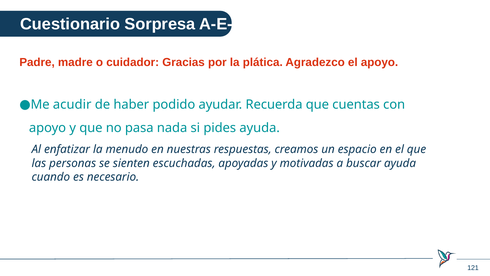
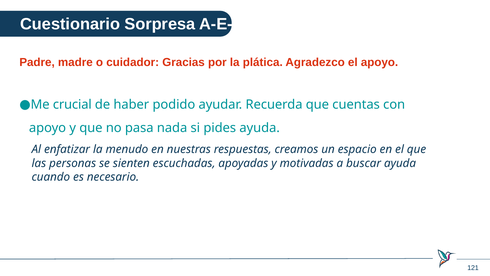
acudir: acudir -> crucial
